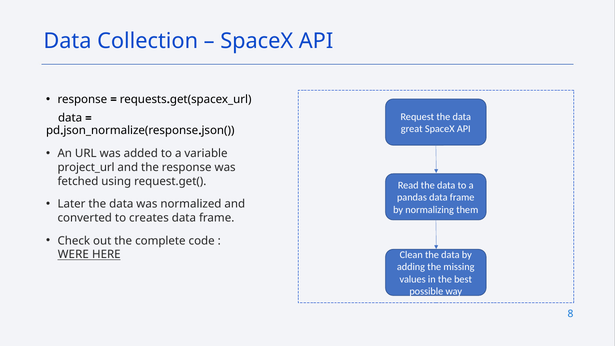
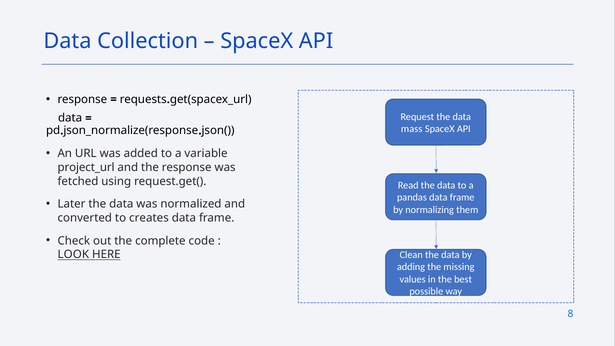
great: great -> mass
WERE: WERE -> LOOK
